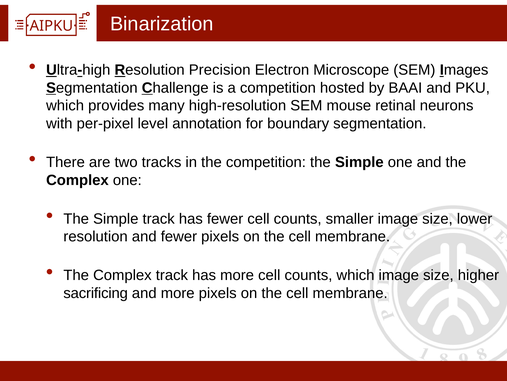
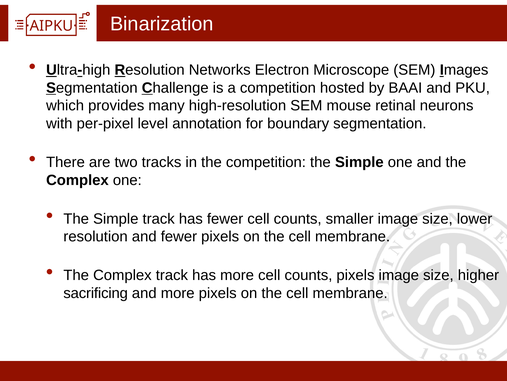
Precision: Precision -> Networks
counts which: which -> pixels
